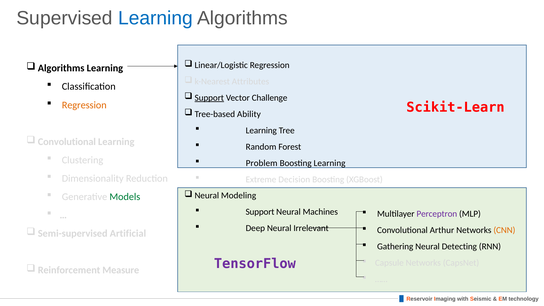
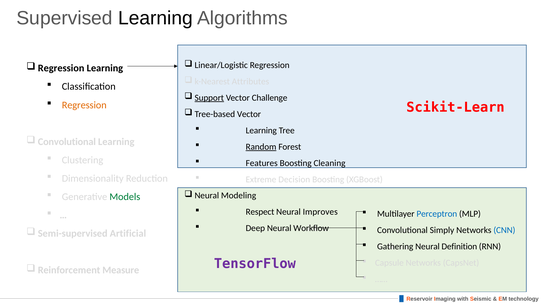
Learning at (155, 18) colour: blue -> black
Algorithms at (61, 68): Algorithms -> Regression
Tree-based Ability: Ability -> Vector
Random underline: none -> present
Problem: Problem -> Features
Boosting Learning: Learning -> Cleaning
Support at (260, 212): Support -> Respect
Machines: Machines -> Improves
Perceptron colour: purple -> blue
Irrelevant: Irrelevant -> Workflow
Arthur: Arthur -> Simply
CNN colour: orange -> blue
Detecting: Detecting -> Definition
